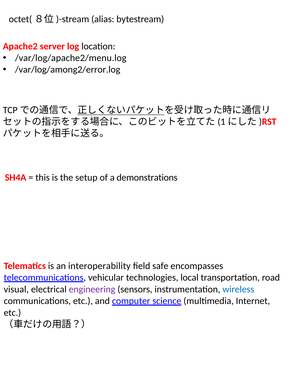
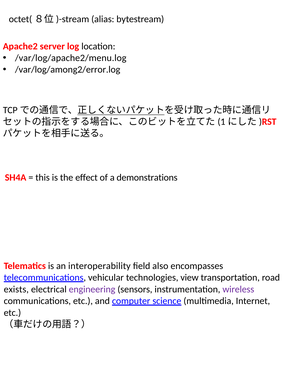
setup: setup -> effect
safe: safe -> also
local: local -> view
visual: visual -> exists
wireless colour: blue -> purple
